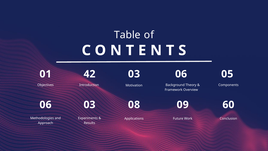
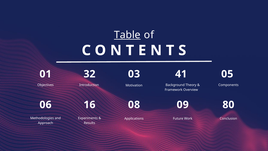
Table underline: none -> present
42: 42 -> 32
03 06: 06 -> 41
06 03: 03 -> 16
60: 60 -> 80
